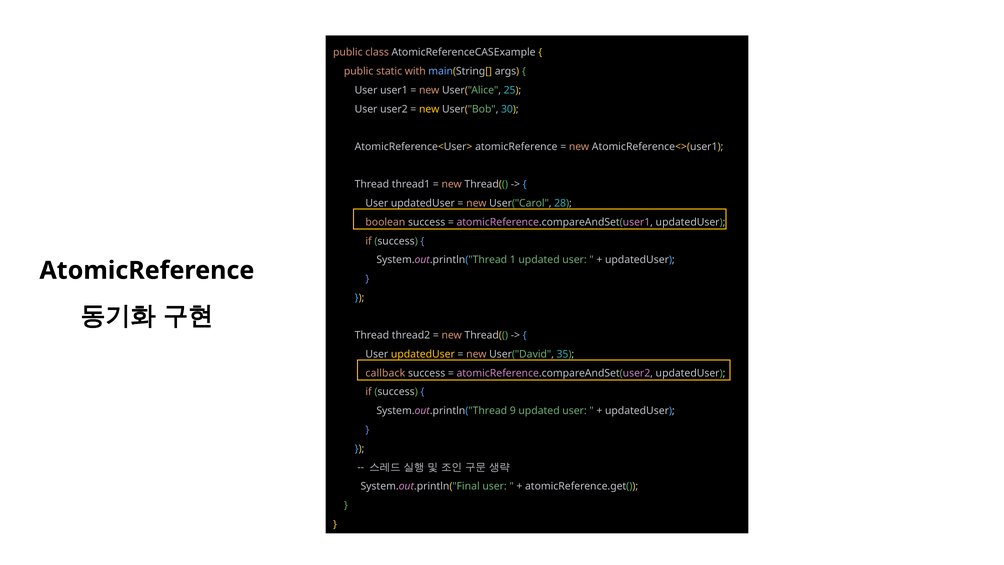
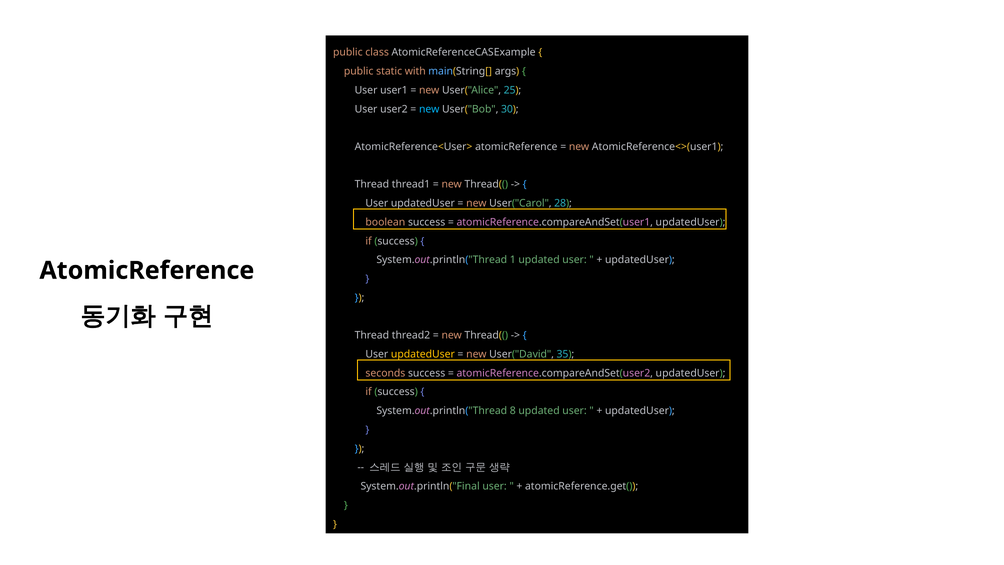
new at (429, 109) colour: yellow -> light blue
callback: callback -> seconds
9: 9 -> 8
